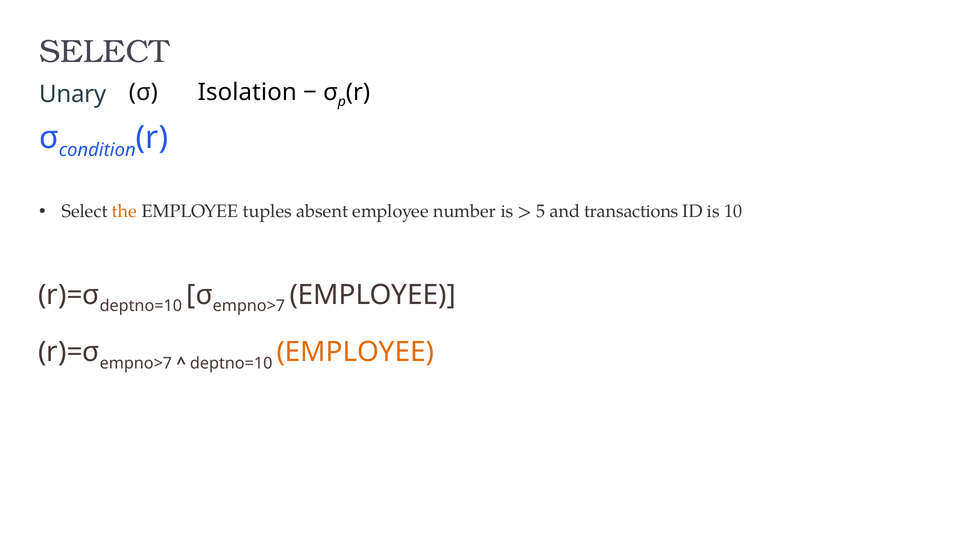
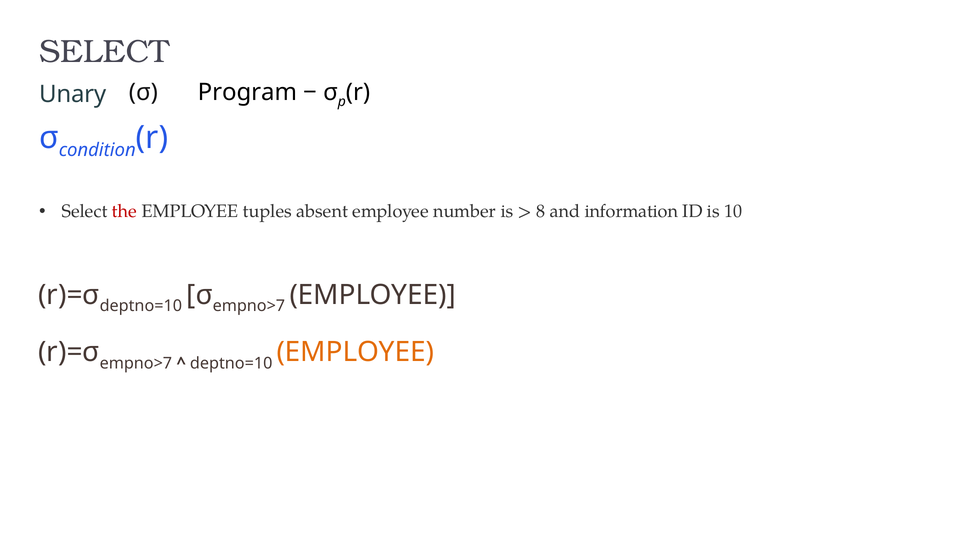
Isolation: Isolation -> Program
the colour: orange -> red
5: 5 -> 8
transactions: transactions -> information
